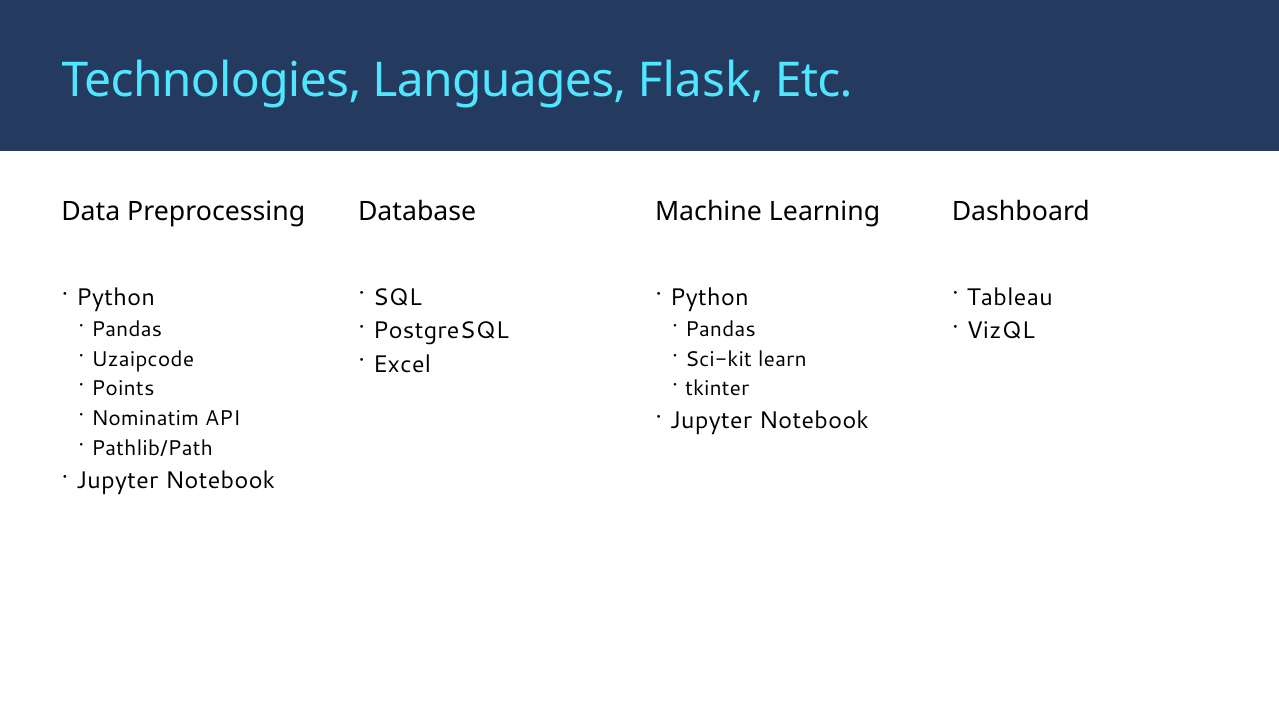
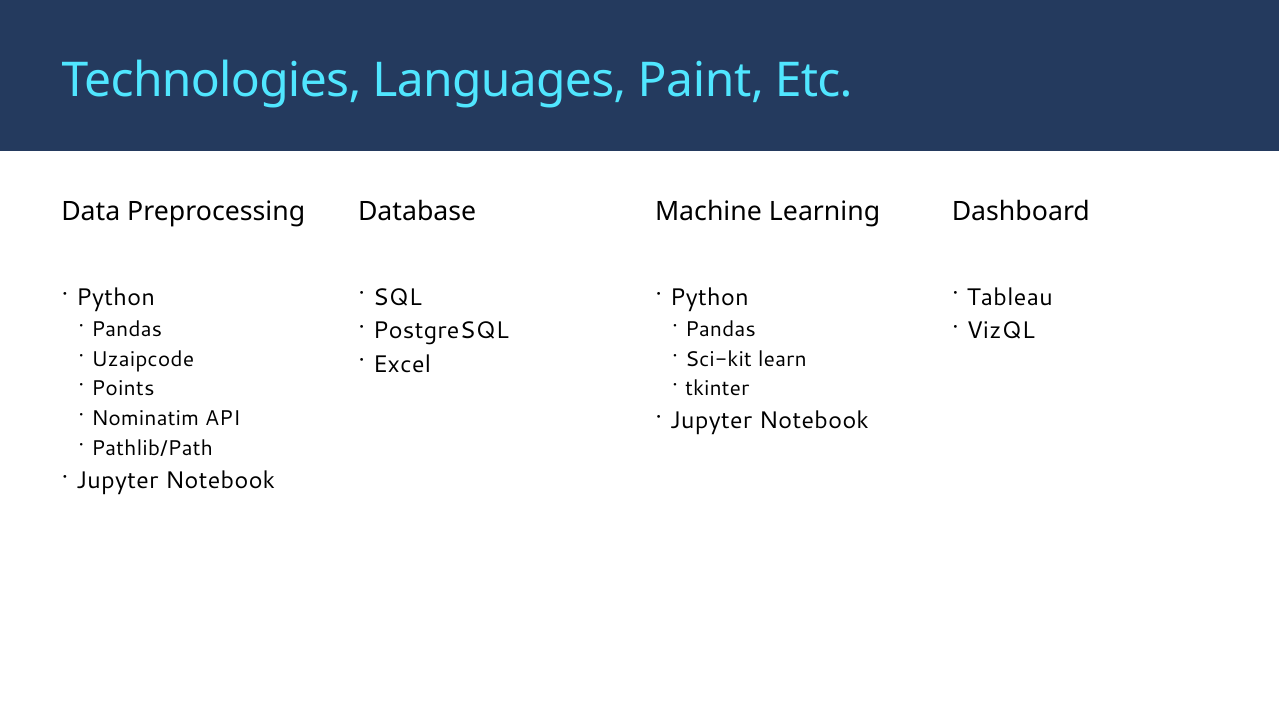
Flask: Flask -> Paint
